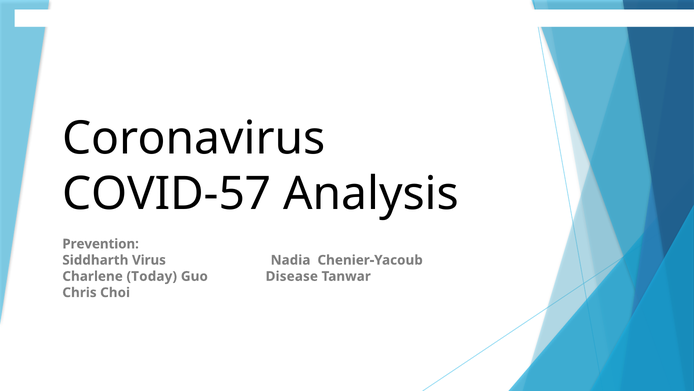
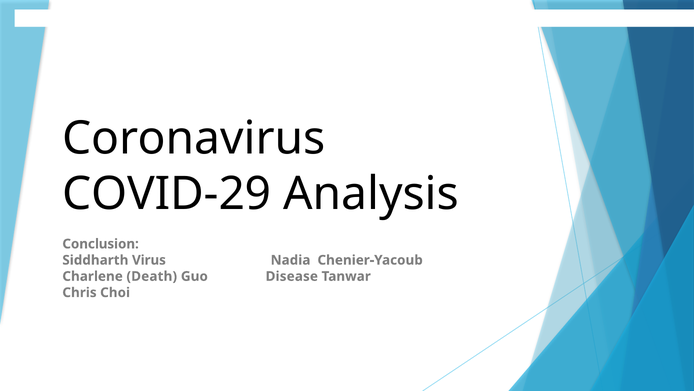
COVID-57: COVID-57 -> COVID-29
Prevention: Prevention -> Conclusion
Today: Today -> Death
